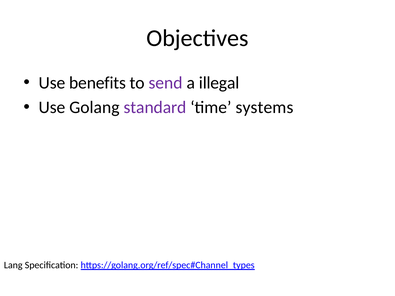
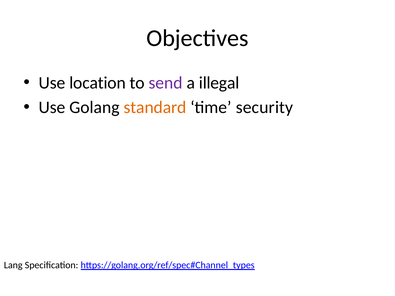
benefits: benefits -> location
standard colour: purple -> orange
systems: systems -> security
